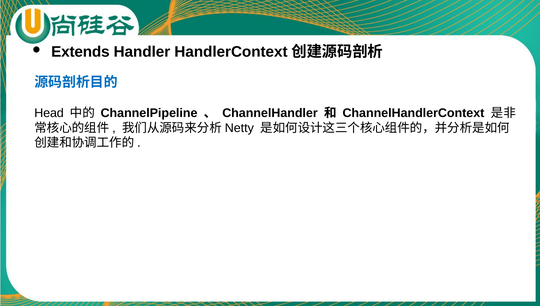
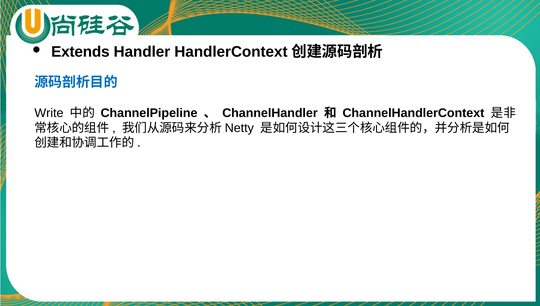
Head: Head -> Write
